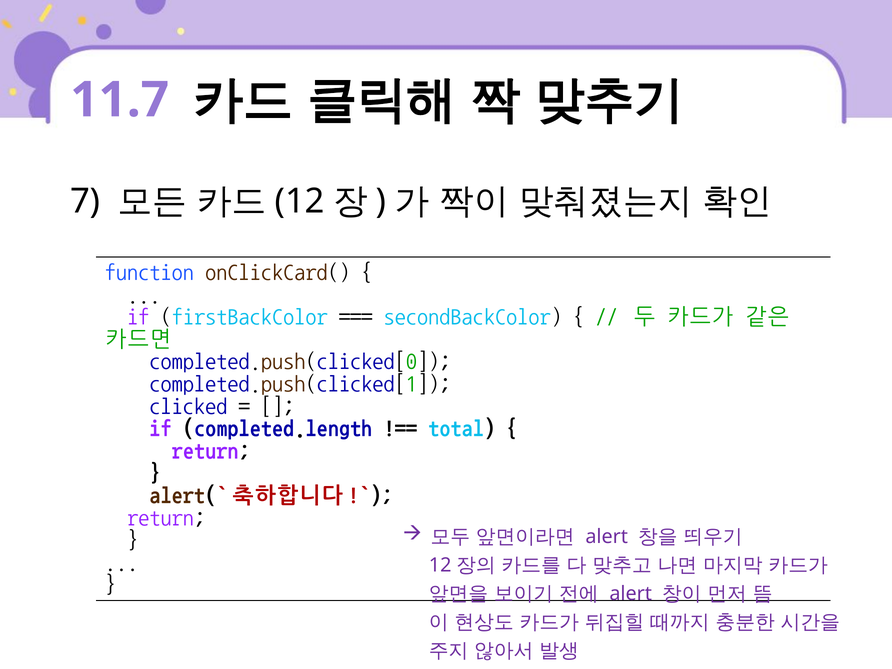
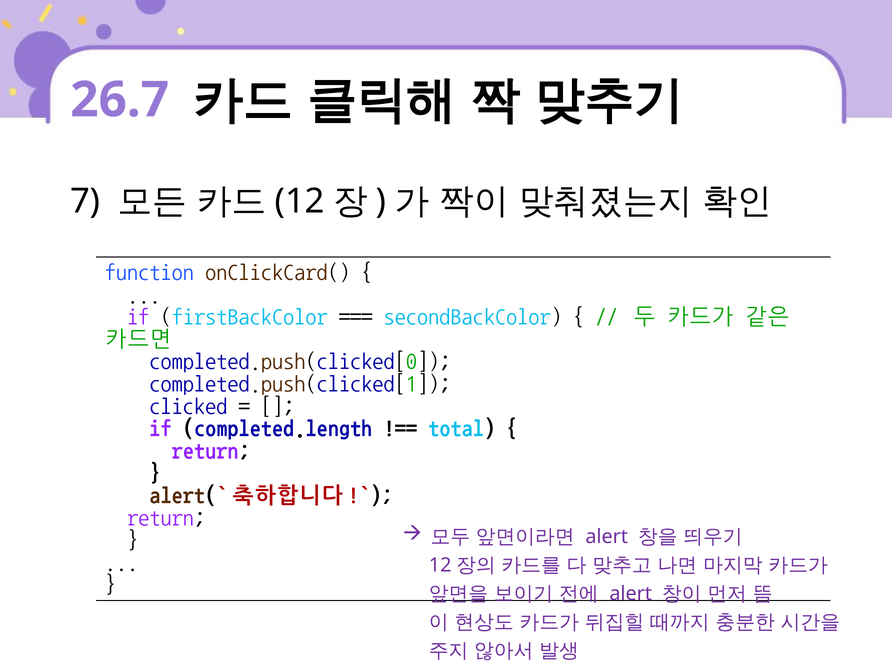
11.7: 11.7 -> 26.7
